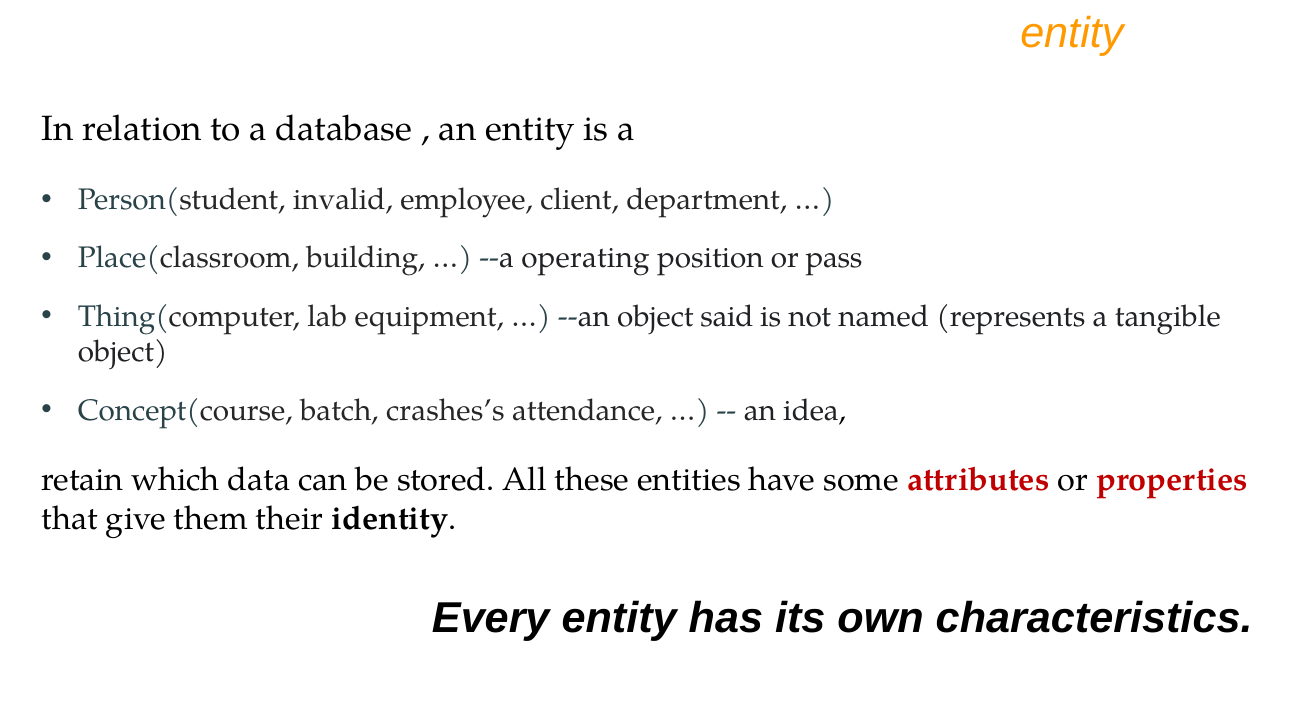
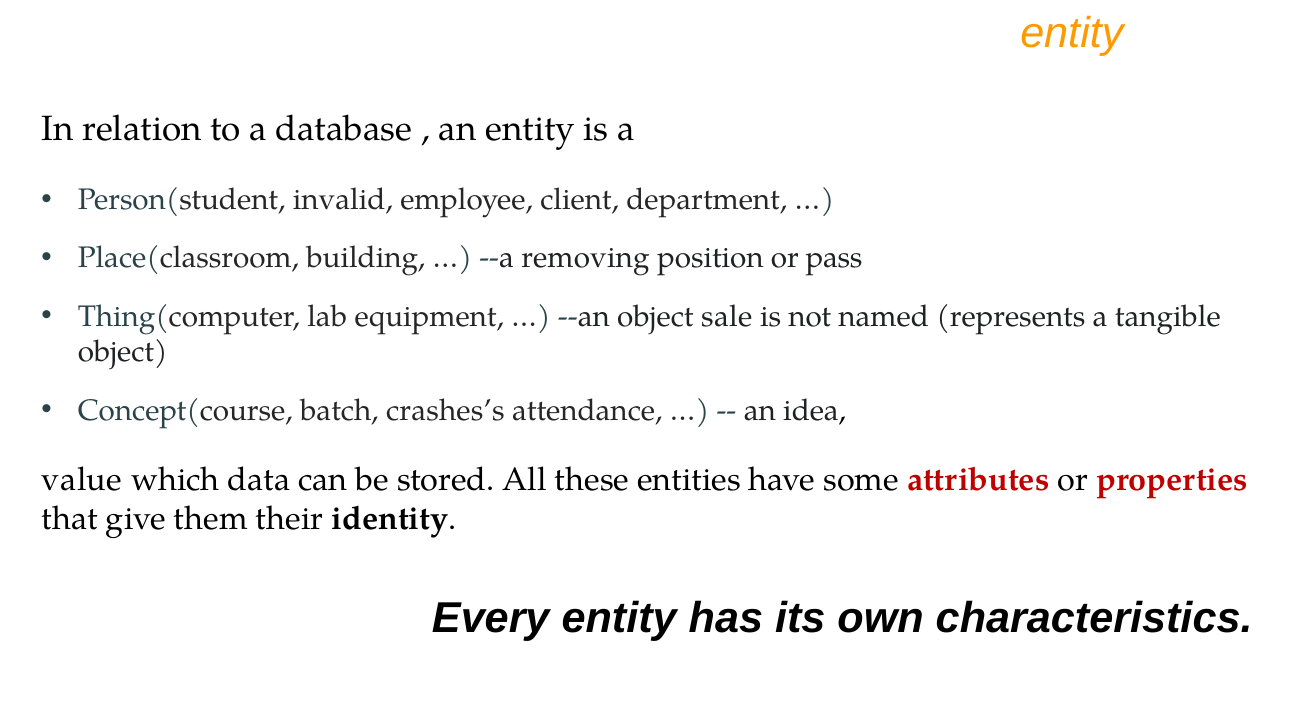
operating: operating -> removing
said: said -> sale
retain: retain -> value
